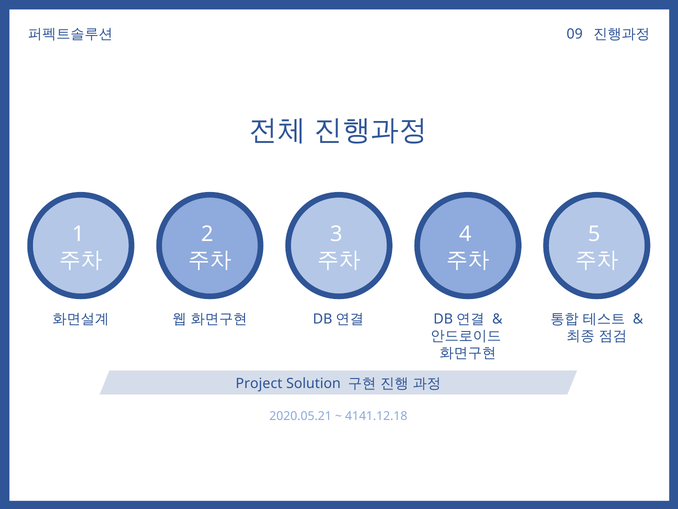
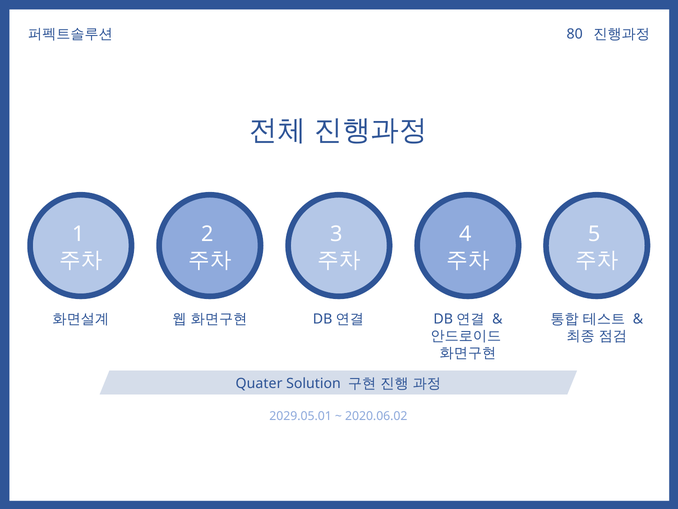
09: 09 -> 80
Project: Project -> Quater
2020.05.21: 2020.05.21 -> 2029.05.01
4141.12.18: 4141.12.18 -> 2020.06.02
